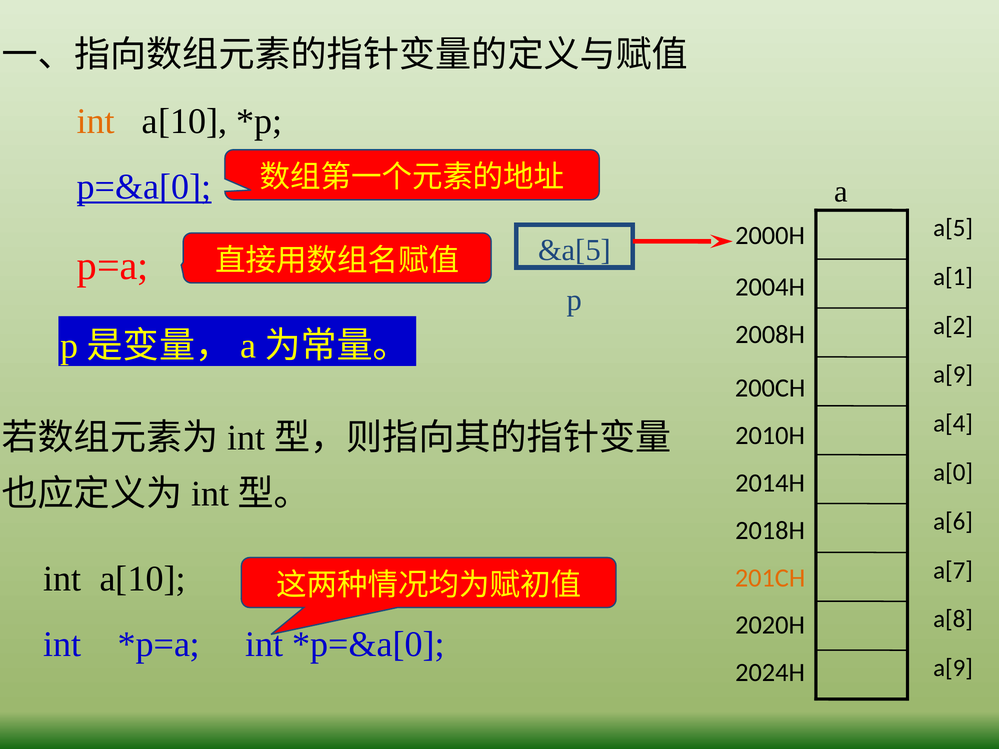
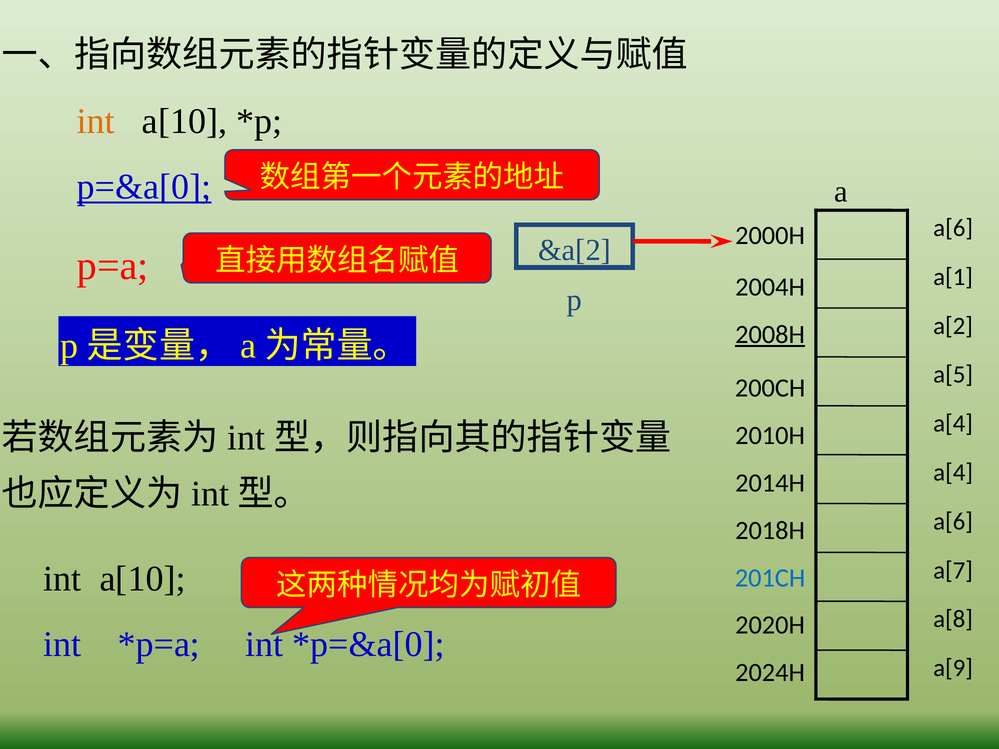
a[5 at (953, 228): a[5 -> a[6
&a[5: &a[5 -> &a[2
2008H underline: none -> present
a[9 at (953, 375): a[9 -> a[5
a[0 at (953, 473): a[0 -> a[4
201CH colour: orange -> blue
